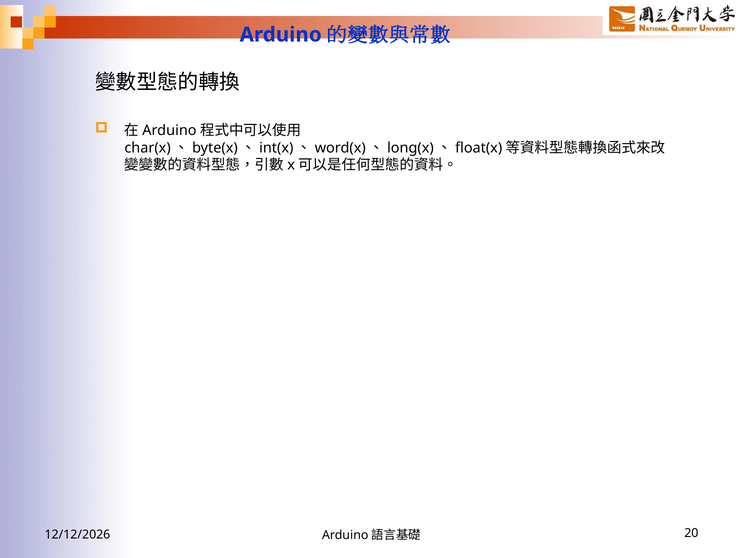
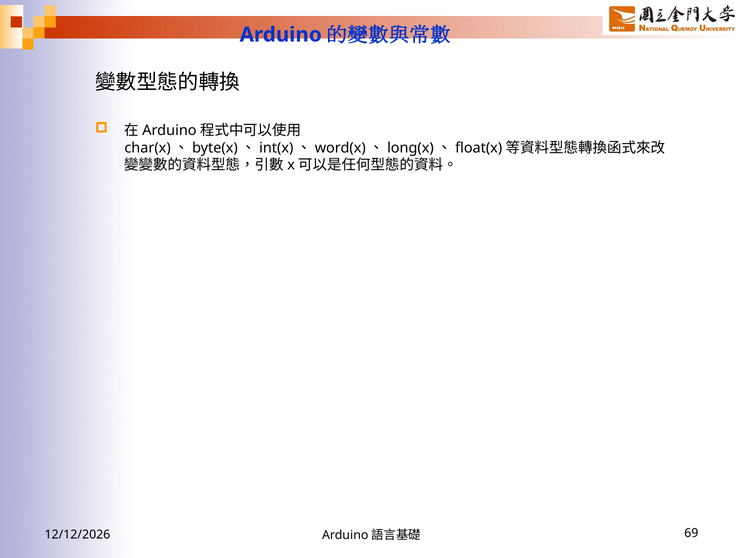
20: 20 -> 69
